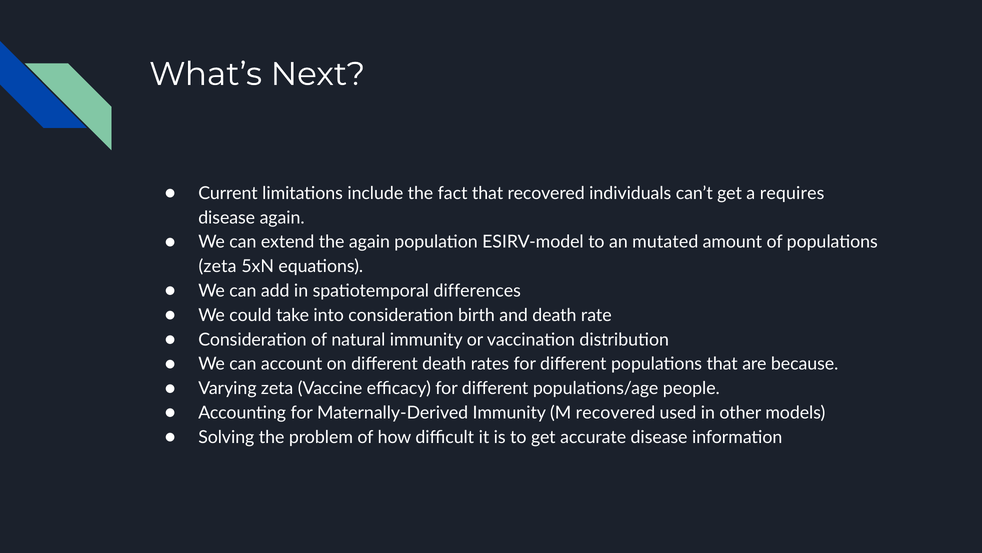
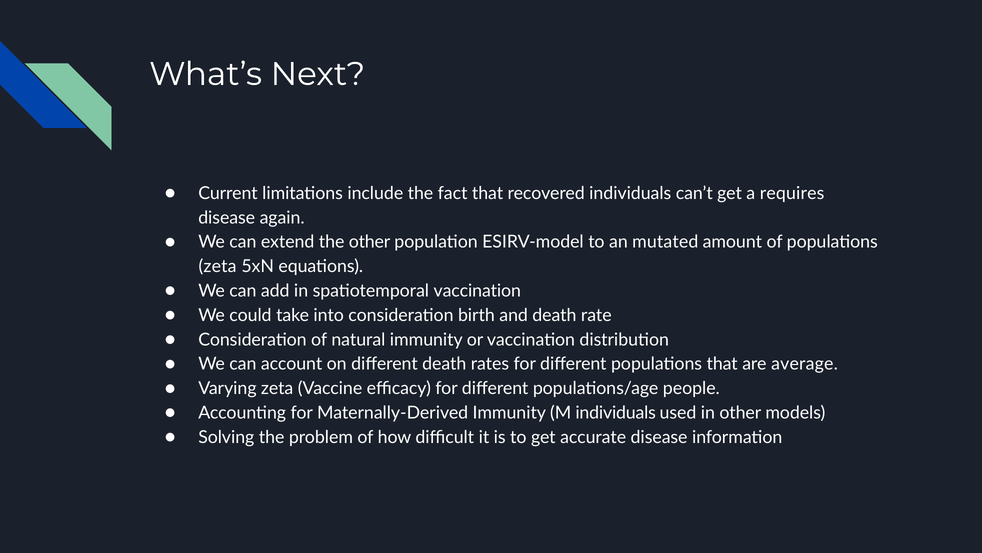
the again: again -> other
spatiotemporal differences: differences -> vaccination
because: because -> average
M recovered: recovered -> individuals
